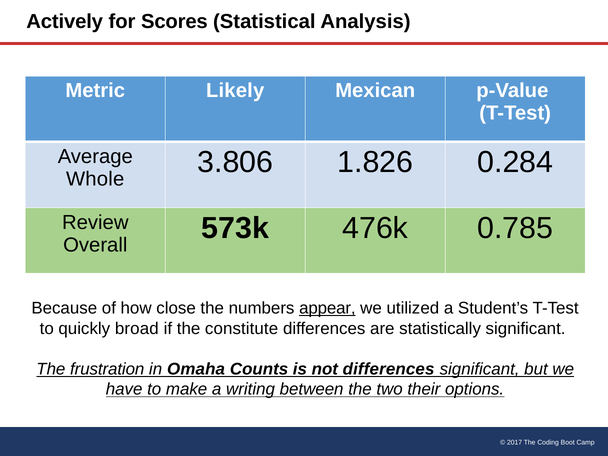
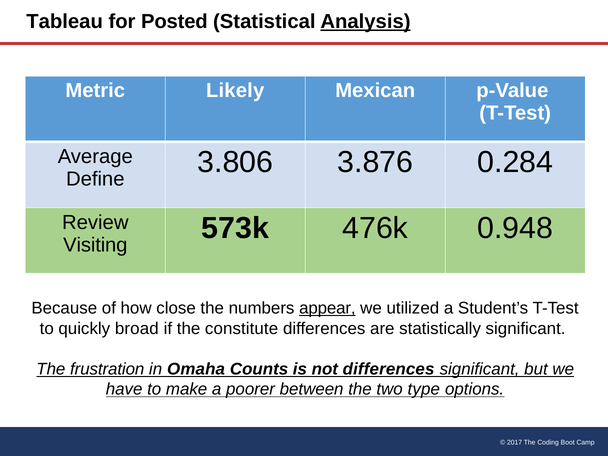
Actively: Actively -> Tableau
Scores: Scores -> Posted
Analysis underline: none -> present
1.826: 1.826 -> 3.876
Whole: Whole -> Define
0.785: 0.785 -> 0.948
Overall: Overall -> Visiting
writing: writing -> poorer
their: their -> type
